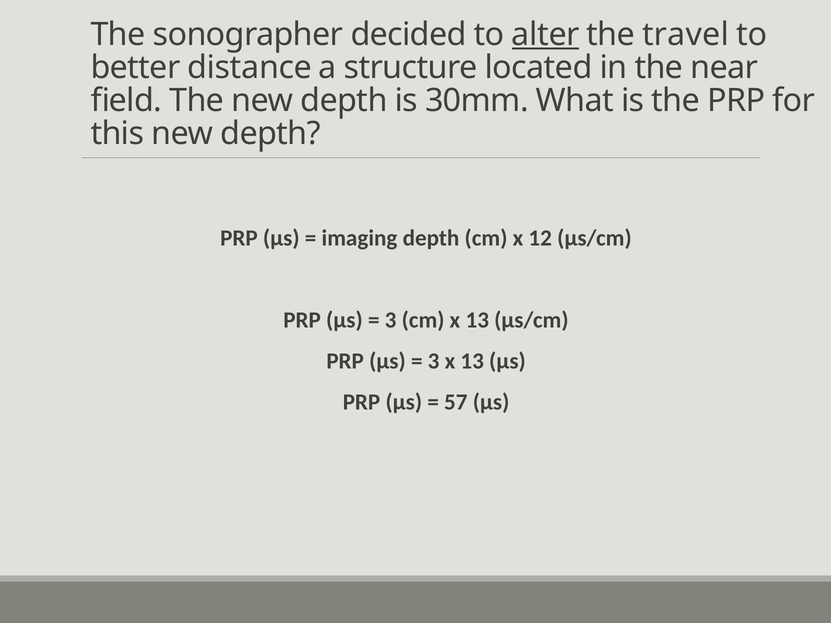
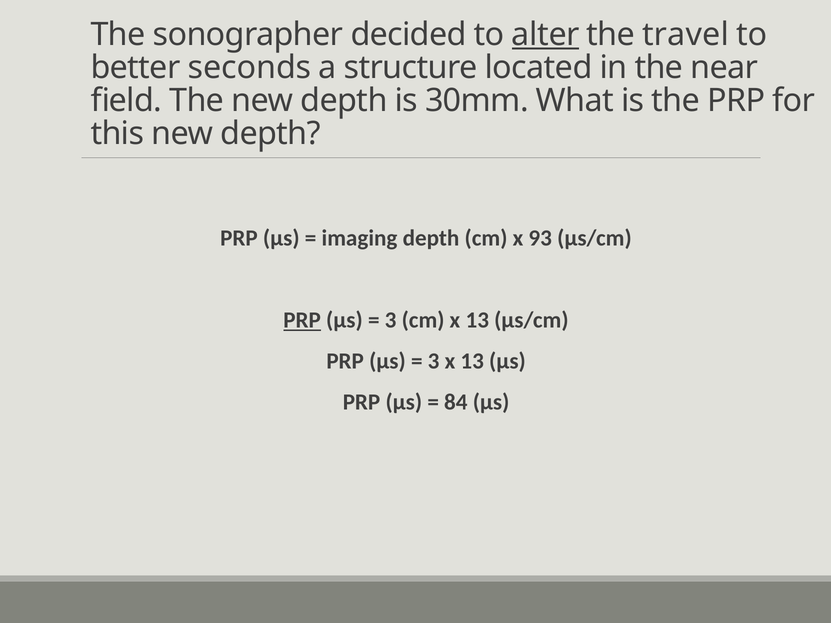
distance: distance -> seconds
12: 12 -> 93
PRP at (302, 320) underline: none -> present
57: 57 -> 84
